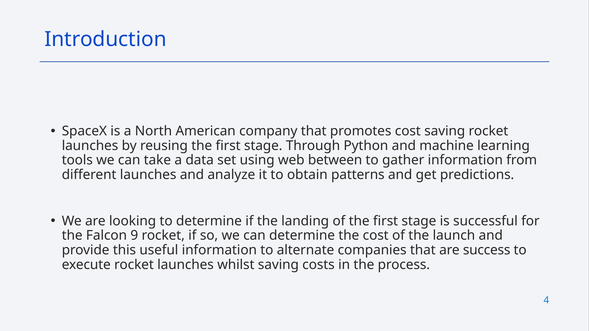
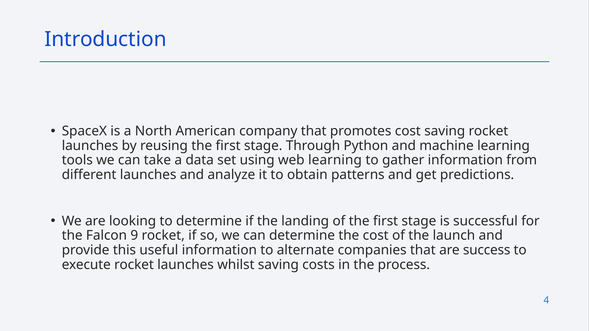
web between: between -> learning
